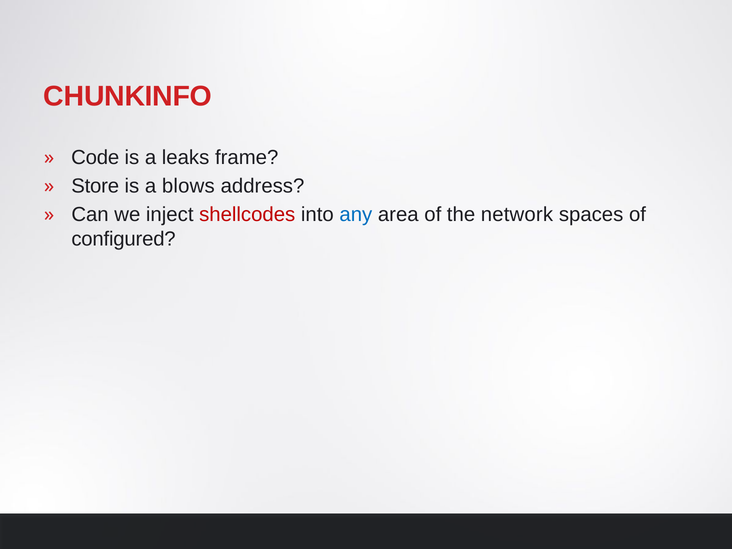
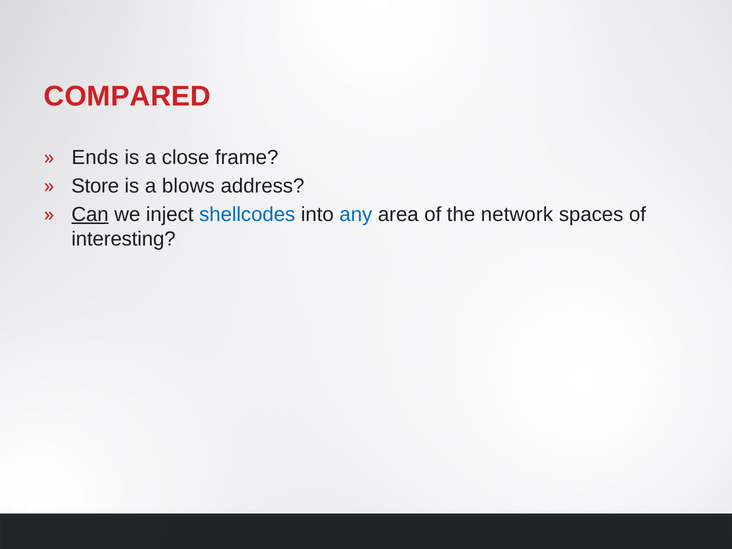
CHUNKINFO: CHUNKINFO -> COMPARED
Code: Code -> Ends
leaks: leaks -> close
Can underline: none -> present
shellcodes colour: red -> blue
configured: configured -> interesting
